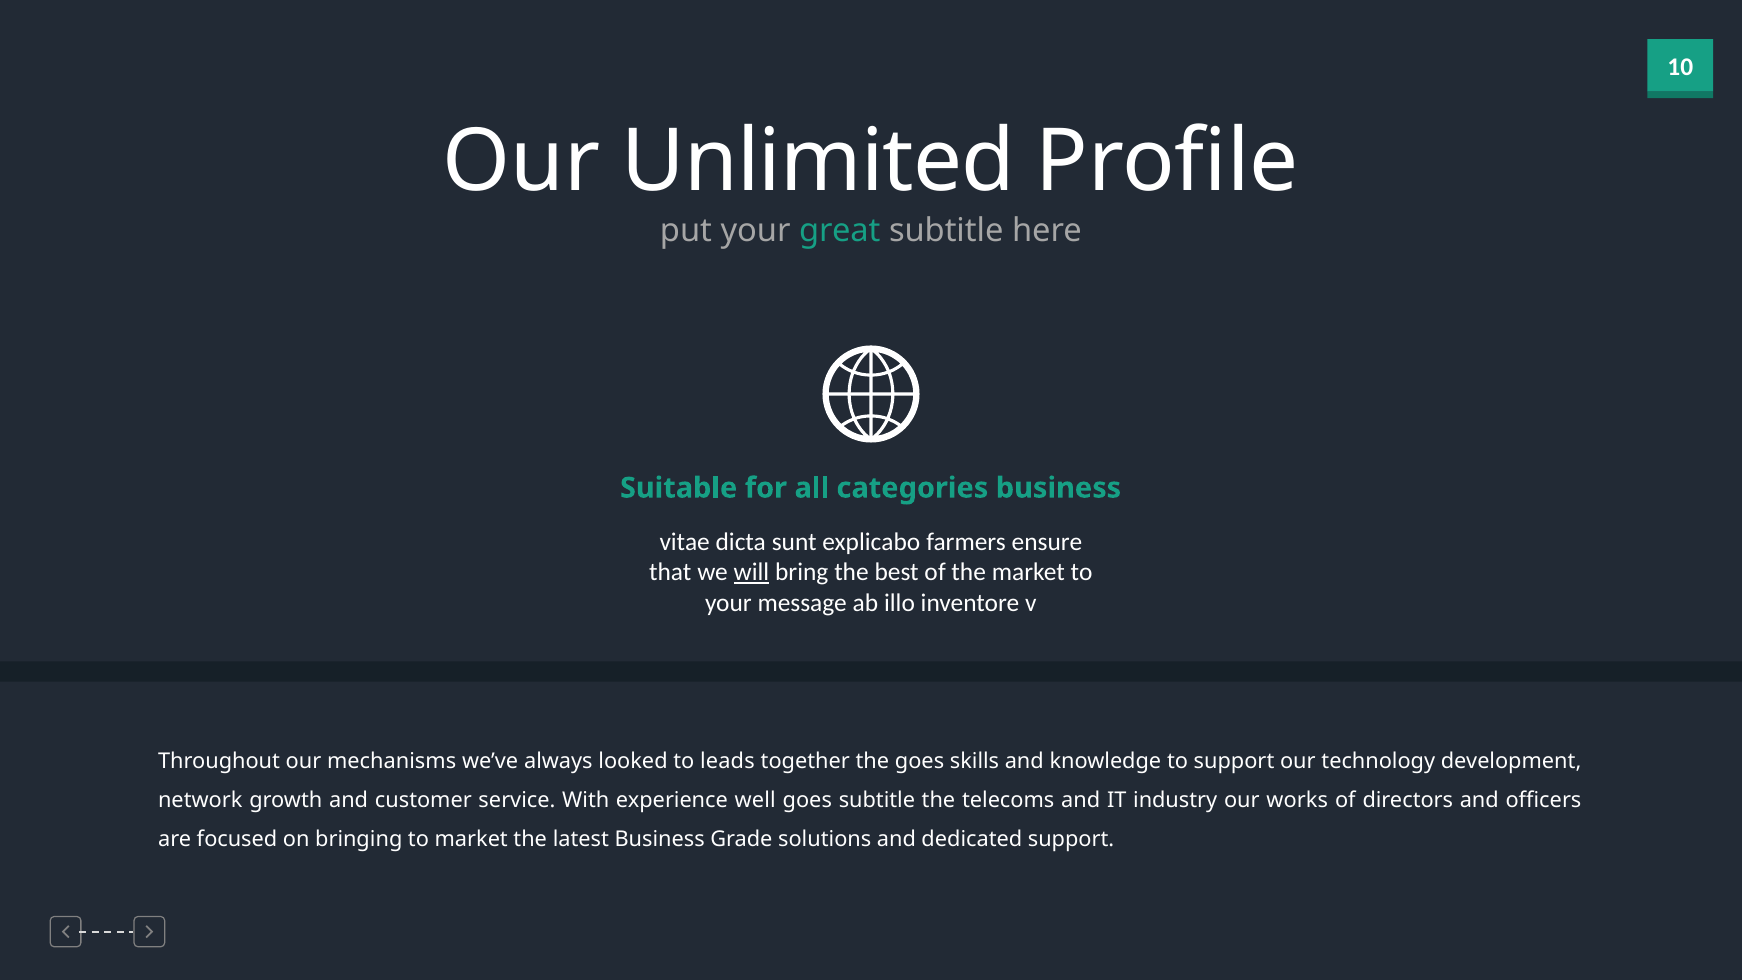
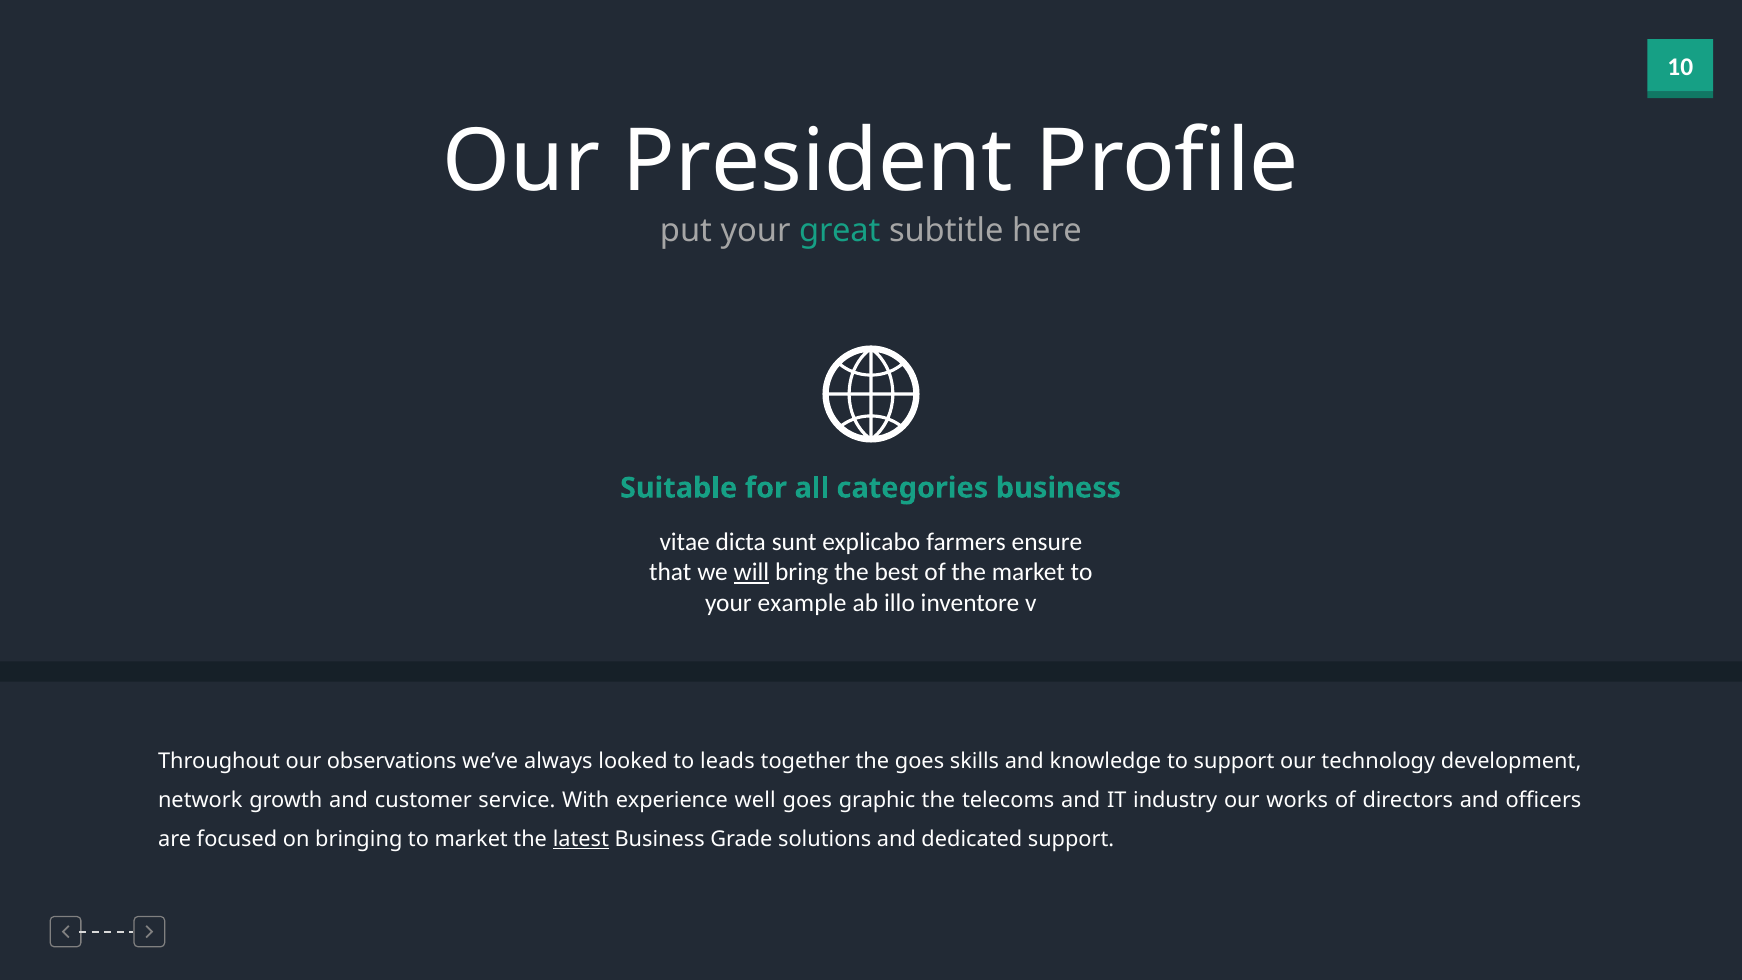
Unlimited: Unlimited -> President
message: message -> example
mechanisms: mechanisms -> observations
goes subtitle: subtitle -> graphic
latest underline: none -> present
